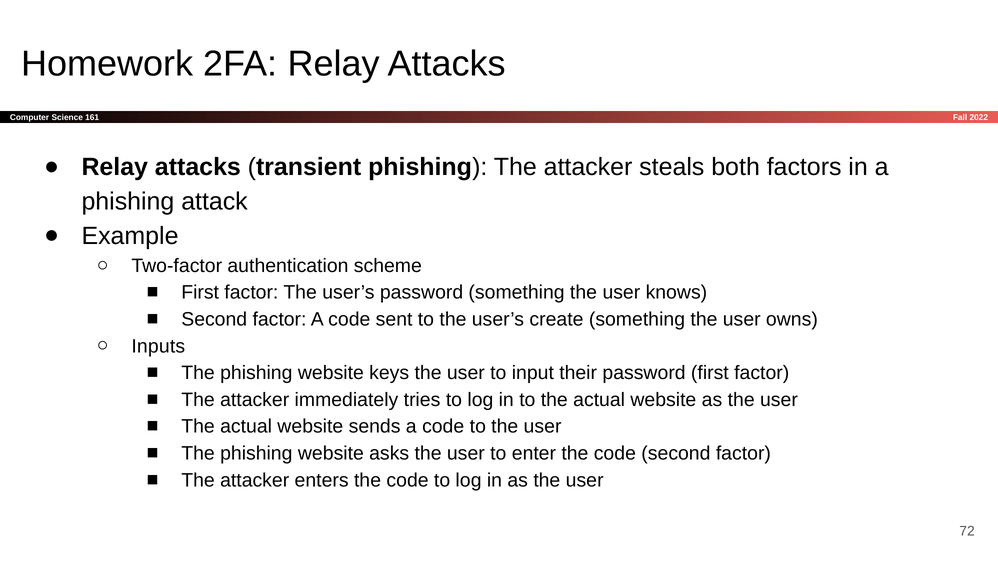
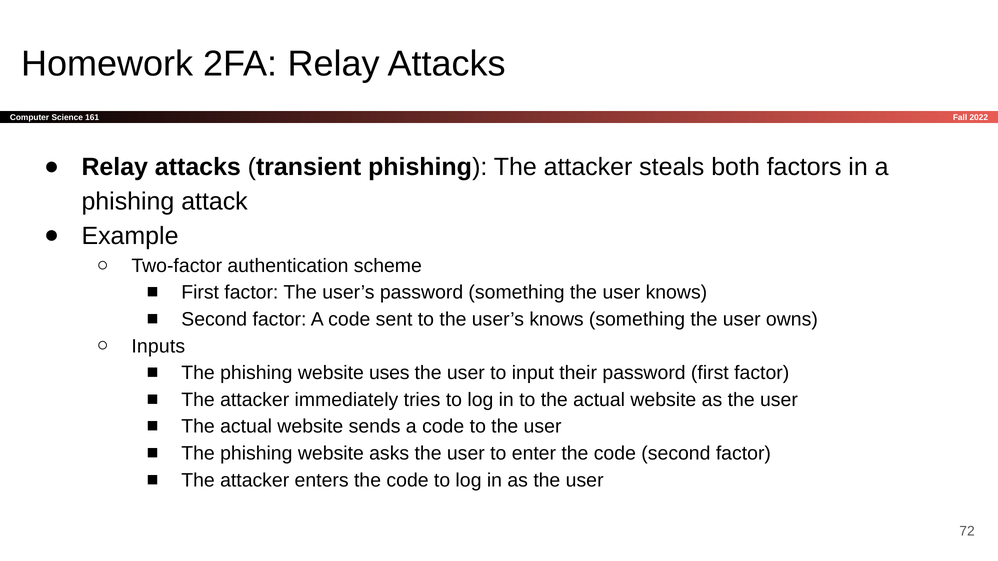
user’s create: create -> knows
keys: keys -> uses
